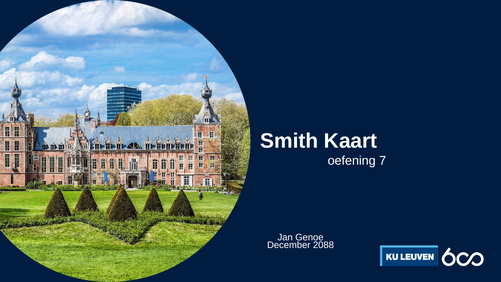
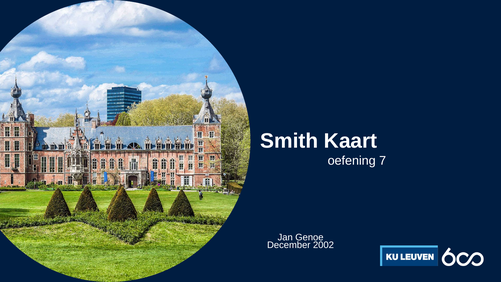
2088: 2088 -> 2002
